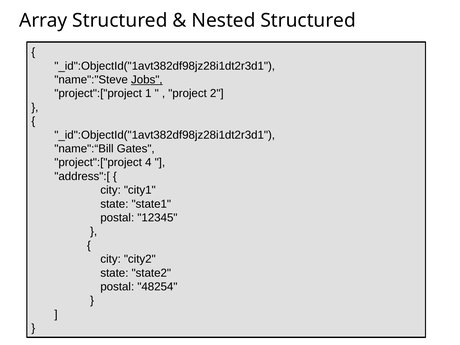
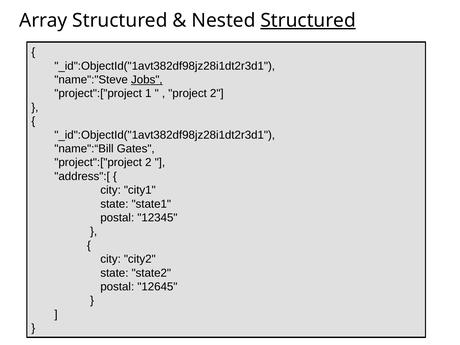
Structured at (308, 20) underline: none -> present
project":["project 4: 4 -> 2
48254: 48254 -> 12645
